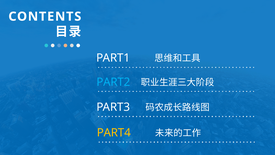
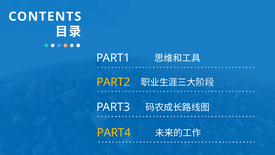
PART2 colour: light blue -> yellow
